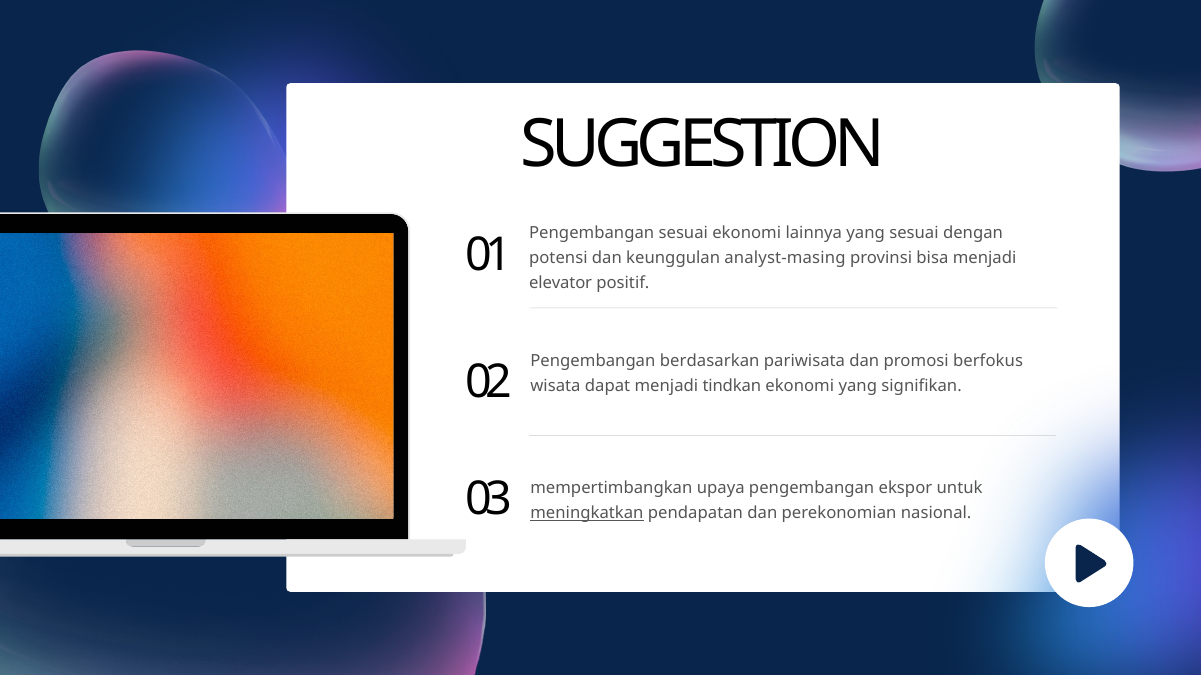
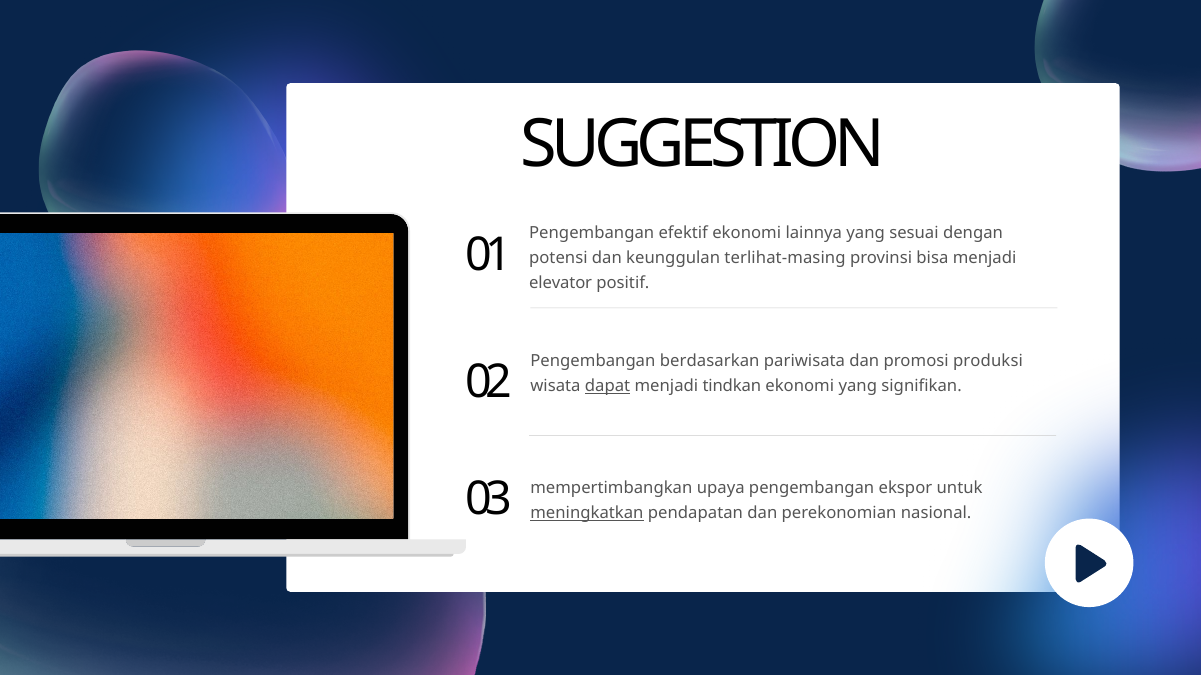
Pengembangan sesuai: sesuai -> efektif
analyst-masing: analyst-masing -> terlihat-masing
berfokus: berfokus -> produksi
dapat underline: none -> present
